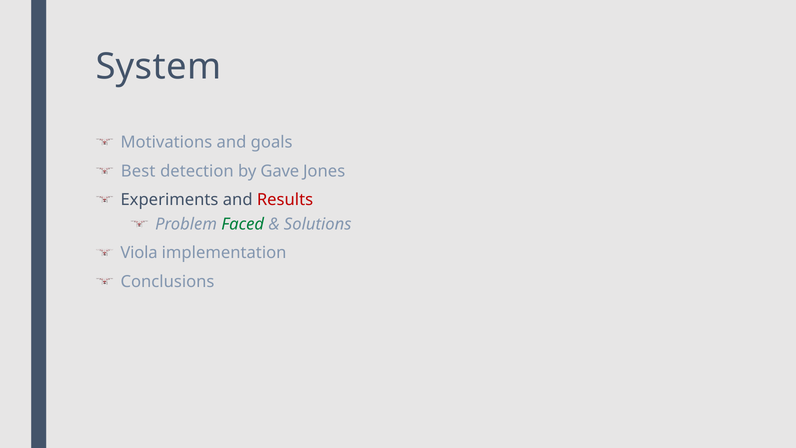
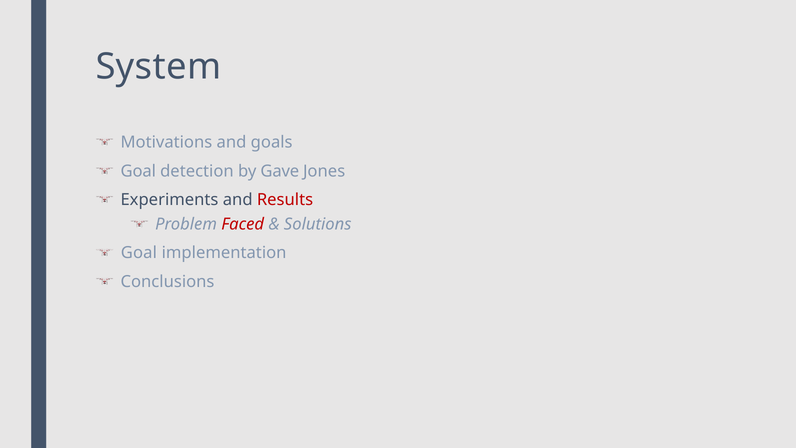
Best at (138, 171): Best -> Goal
Faced colour: green -> red
Viola at (139, 253): Viola -> Goal
